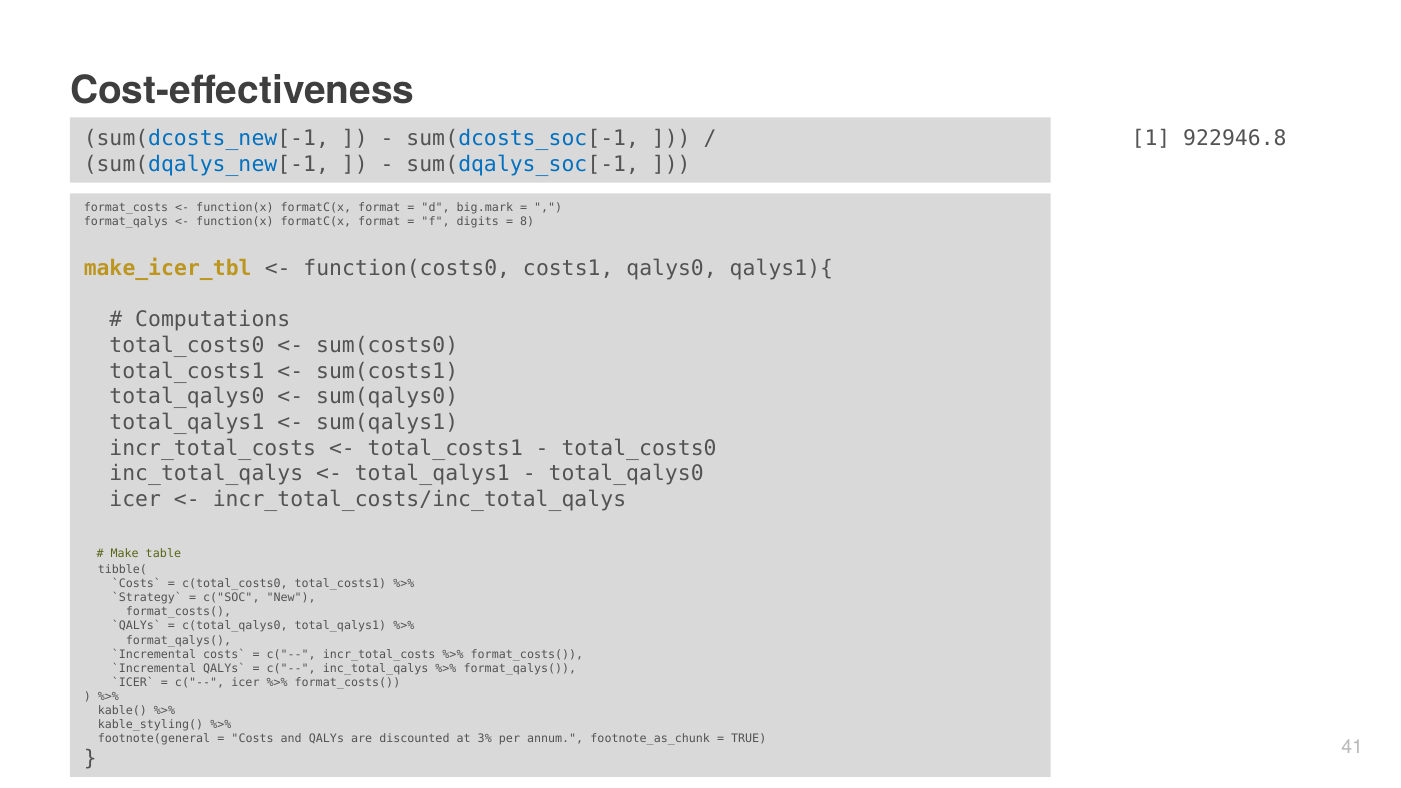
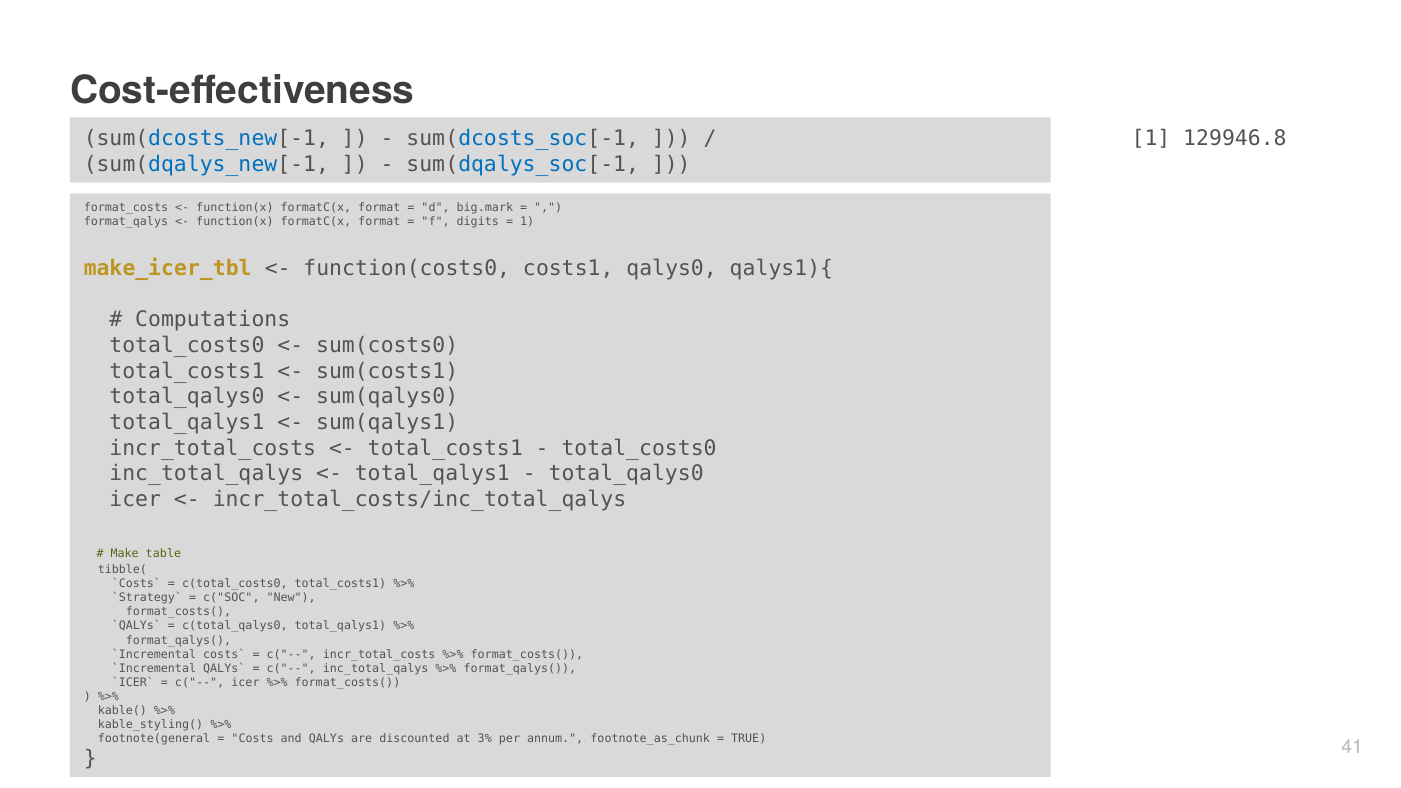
922946.8: 922946.8 -> 129946.8
8 at (527, 222): 8 -> 1
